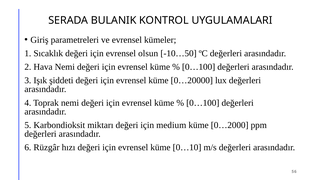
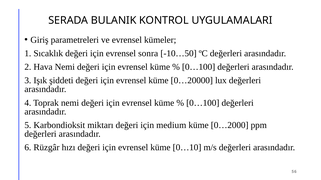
olsun: olsun -> sonra
